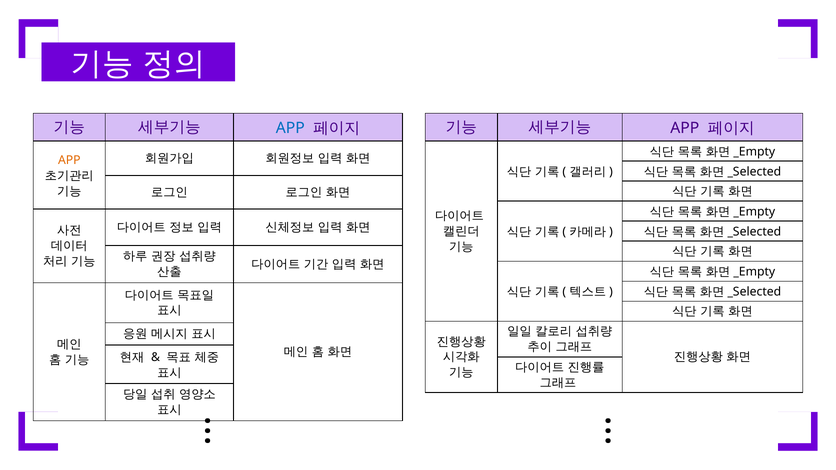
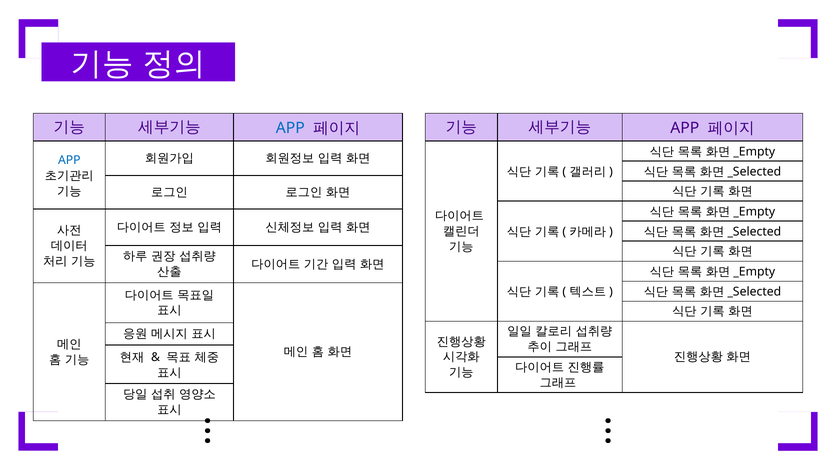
APP at (69, 160) colour: orange -> blue
